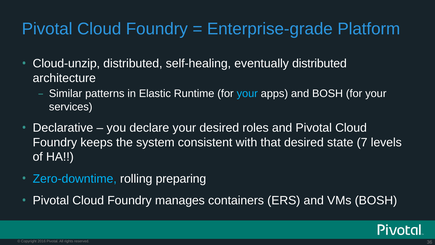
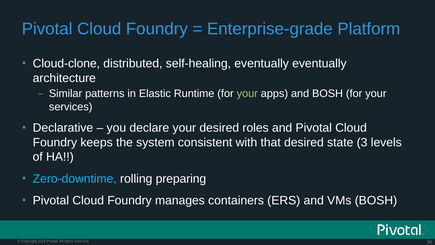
Cloud-unzip: Cloud-unzip -> Cloud-clone
eventually distributed: distributed -> eventually
your at (247, 94) colour: light blue -> light green
7: 7 -> 3
